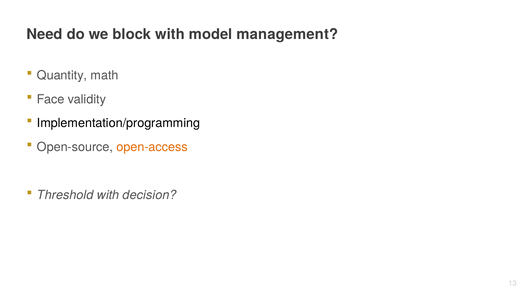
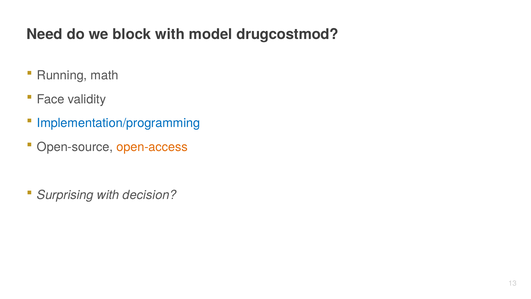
management: management -> drugcostmod
Quantity: Quantity -> Running
Implementation/programming colour: black -> blue
Threshold: Threshold -> Surprising
